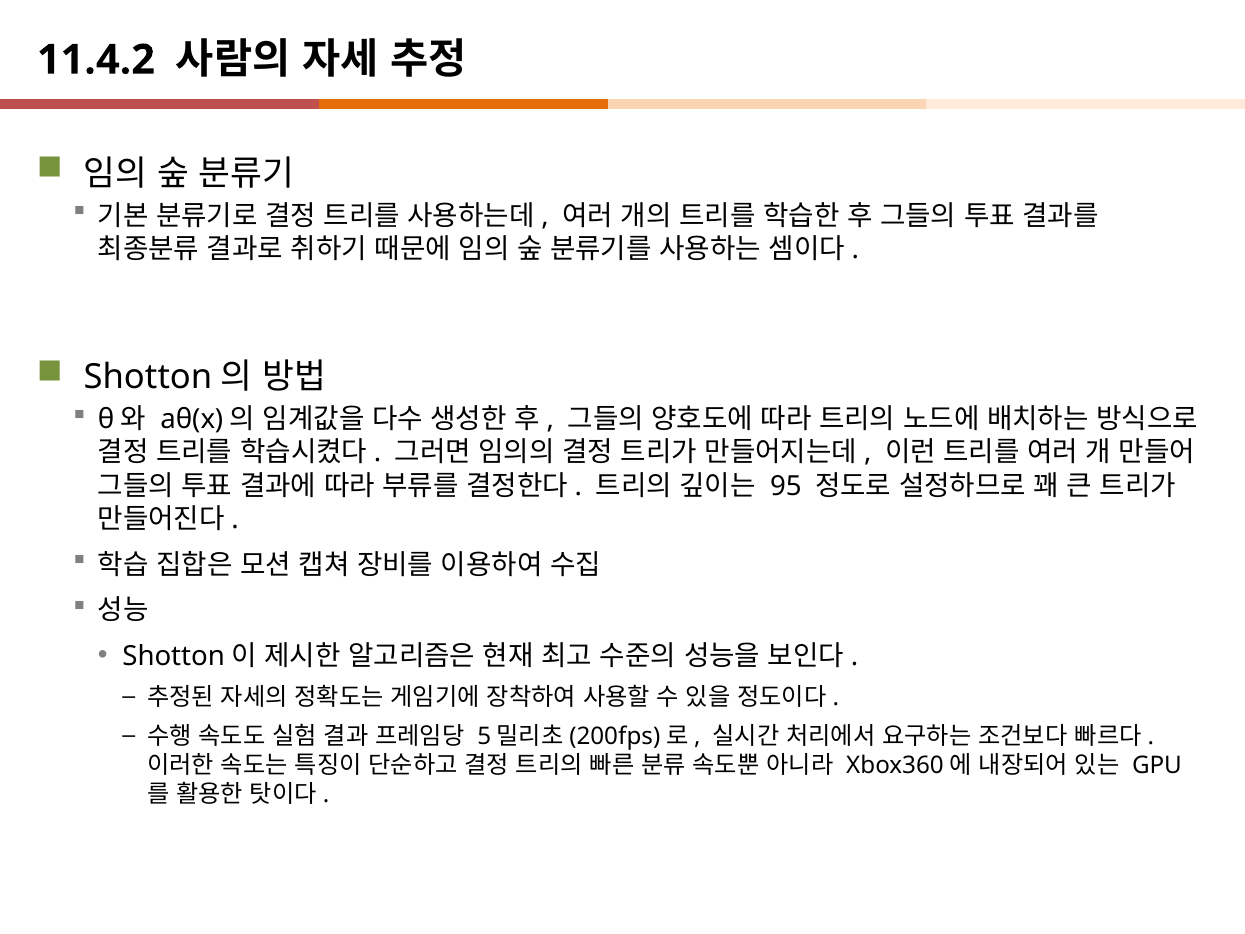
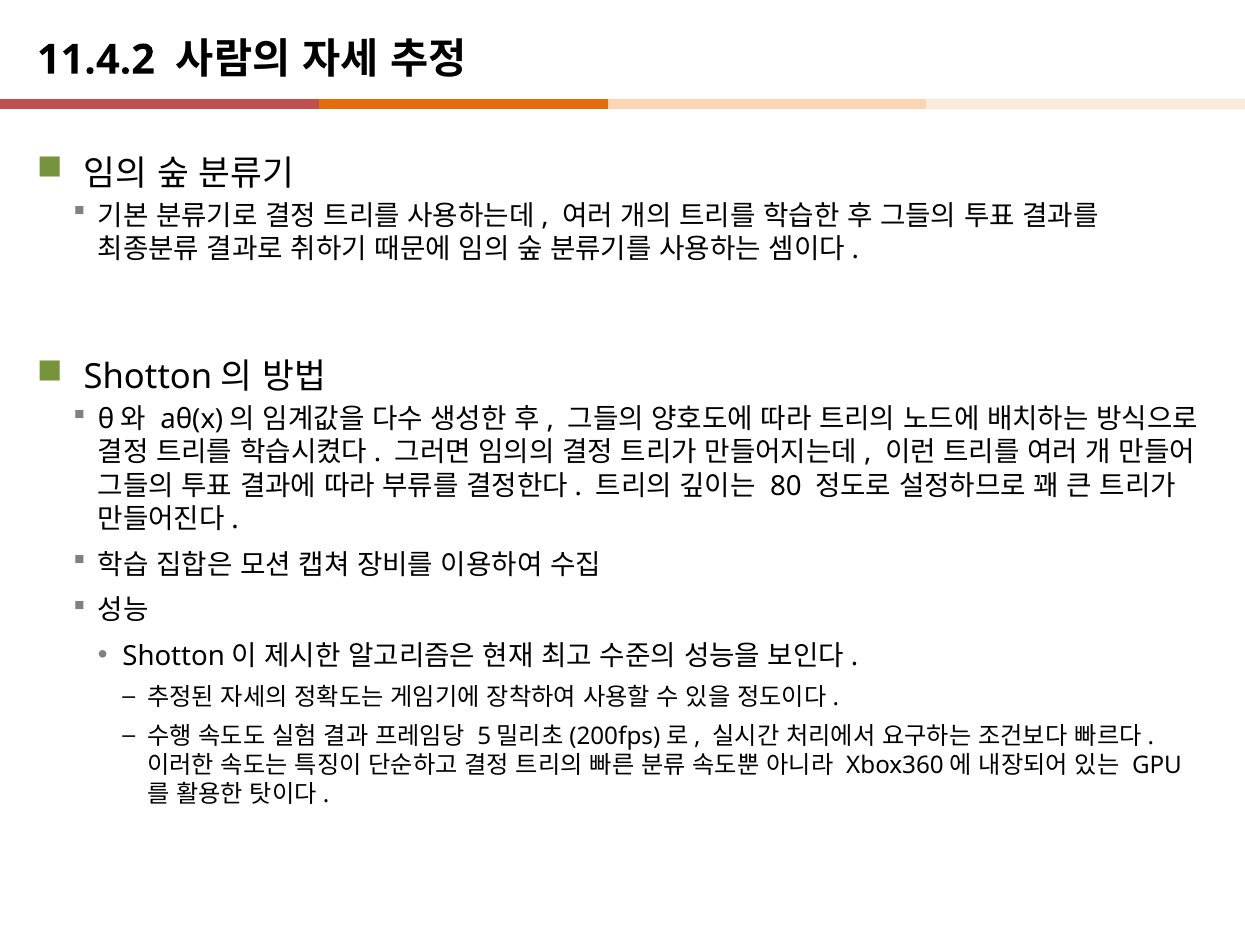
95: 95 -> 80
